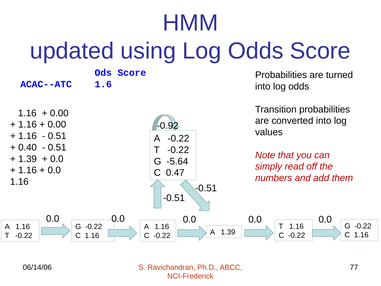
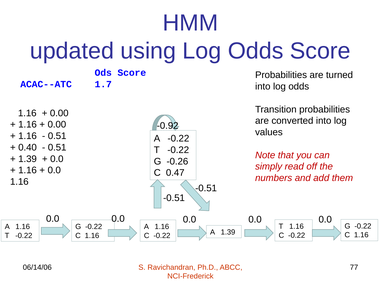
1.6: 1.6 -> 1.7
-5.64: -5.64 -> -0.26
